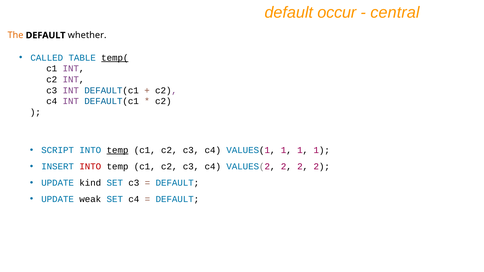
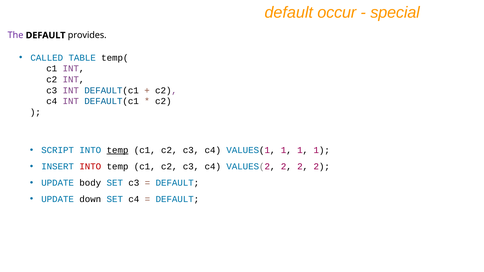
central: central -> special
The colour: orange -> purple
whether: whether -> provides
temp( underline: present -> none
kind: kind -> body
weak: weak -> down
